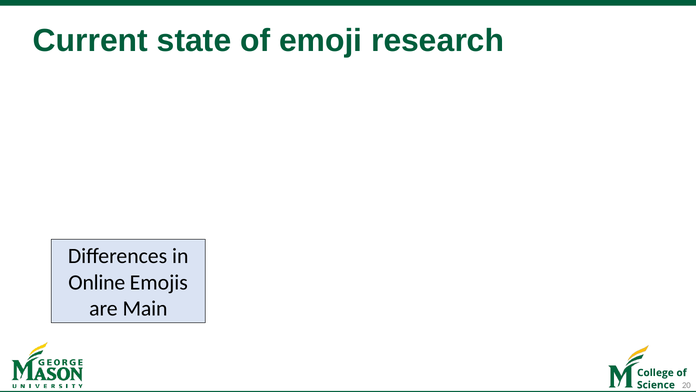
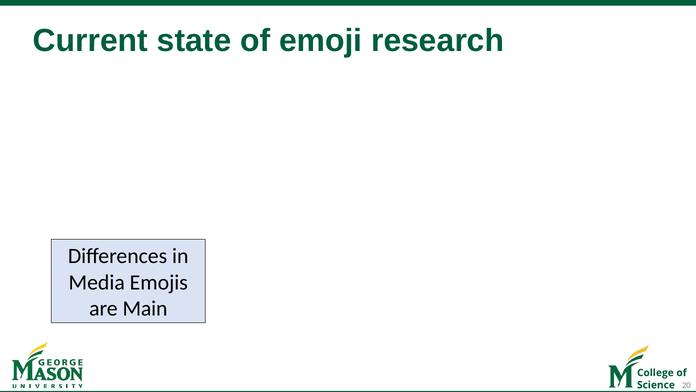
Online: Online -> Media
